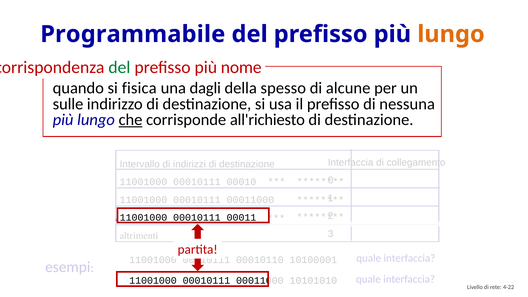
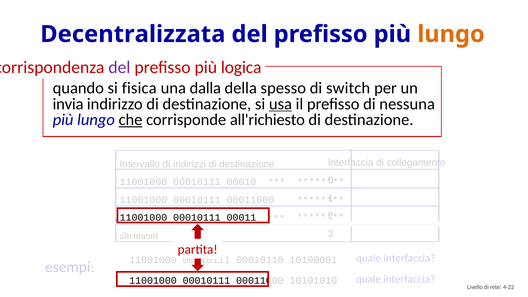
Programmabile: Programmabile -> Decentralizzata
del at (119, 67) colour: green -> purple
nome: nome -> logica
dagli: dagli -> dalla
alcune: alcune -> switch
sulle: sulle -> invia
usa underline: none -> present
